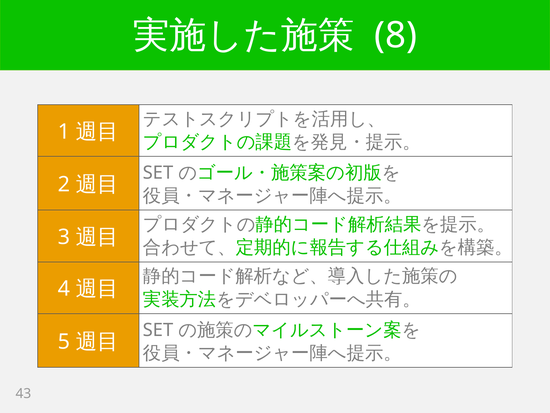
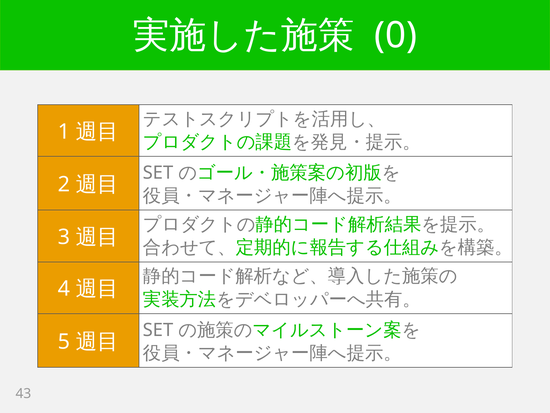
8: 8 -> 0
